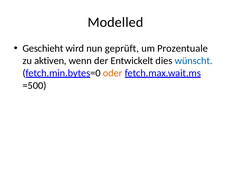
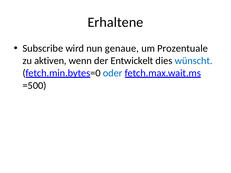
Modelled: Modelled -> Erhaltene
Geschieht: Geschieht -> Subscribe
geprüft: geprüft -> genaue
oder colour: orange -> blue
